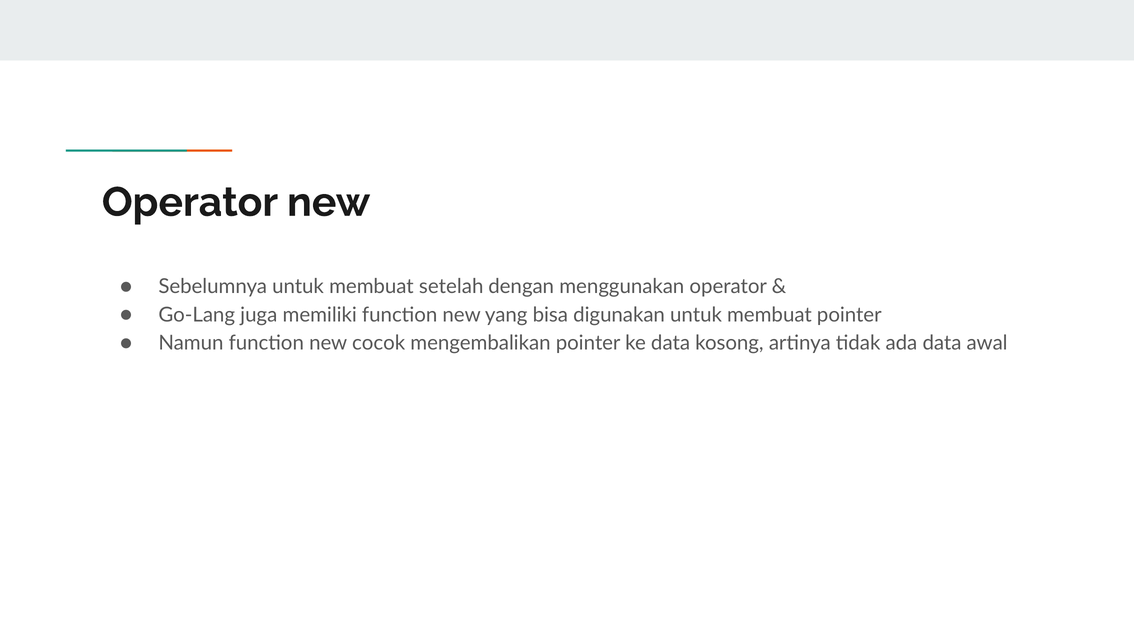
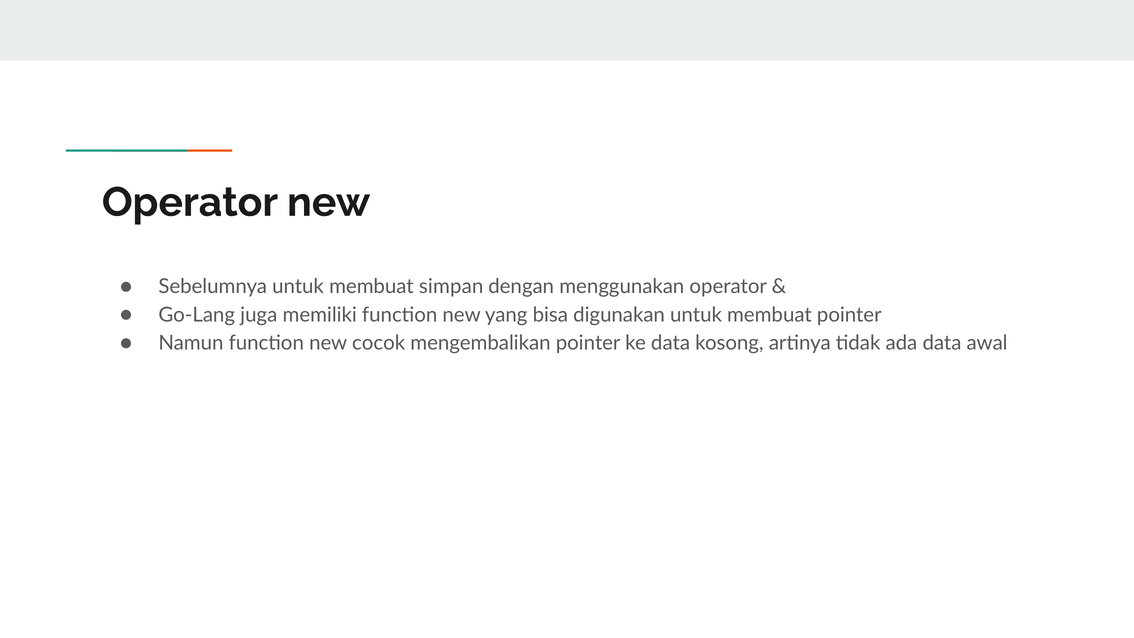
setelah: setelah -> simpan
